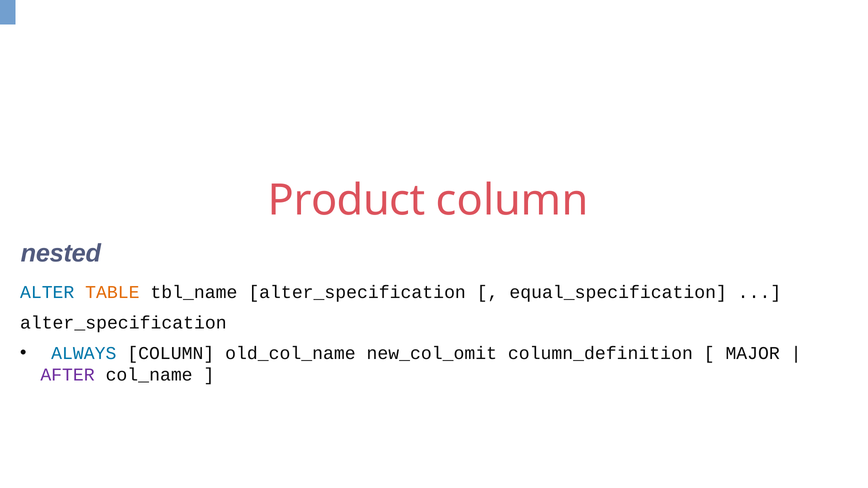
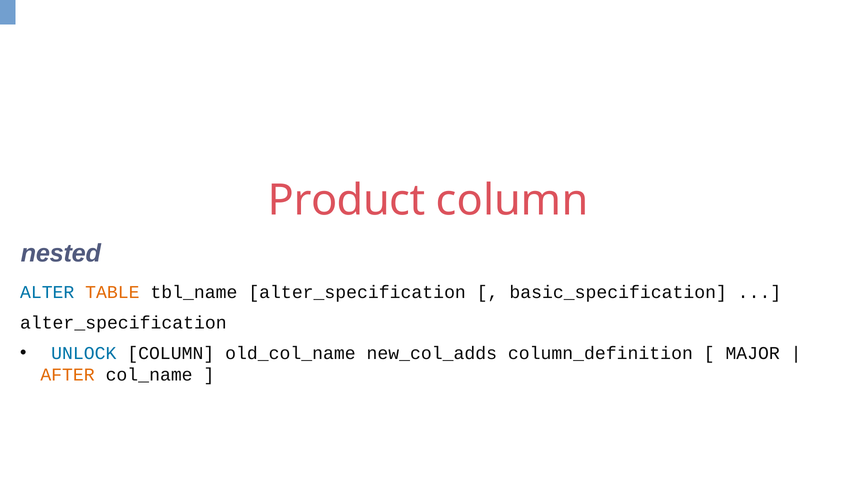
equal_specification: equal_specification -> basic_specification
ALWAYS: ALWAYS -> UNLOCK
new_col_omit: new_col_omit -> new_col_adds
AFTER colour: purple -> orange
